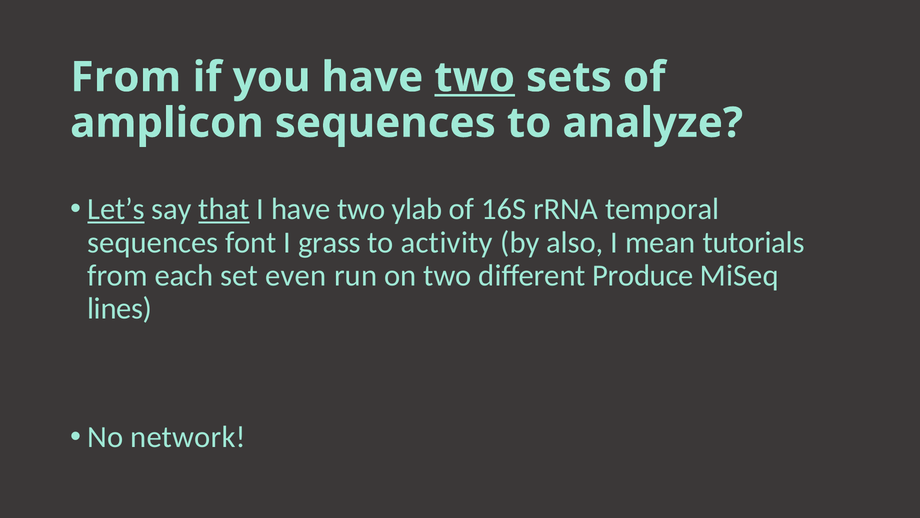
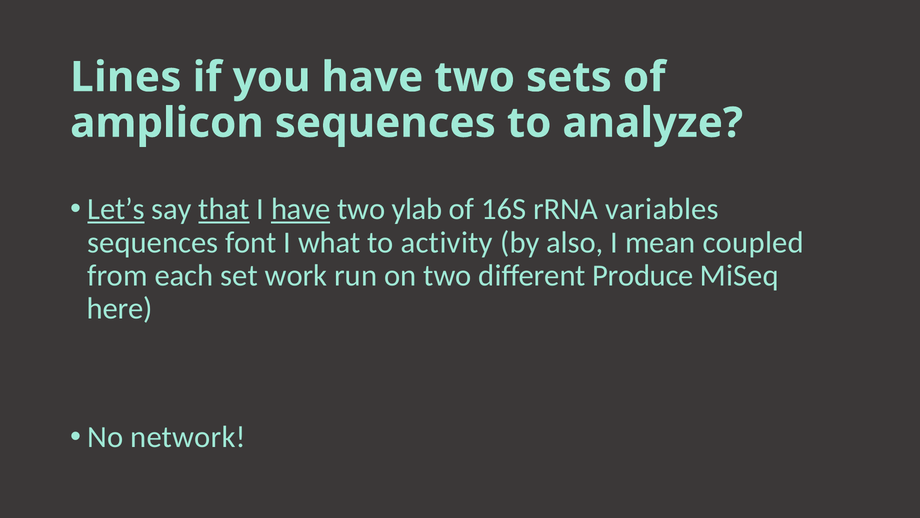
From at (126, 77): From -> Lines
two at (475, 77) underline: present -> none
have at (301, 209) underline: none -> present
temporal: temporal -> variables
grass: grass -> what
tutorials: tutorials -> coupled
even: even -> work
lines: lines -> here
